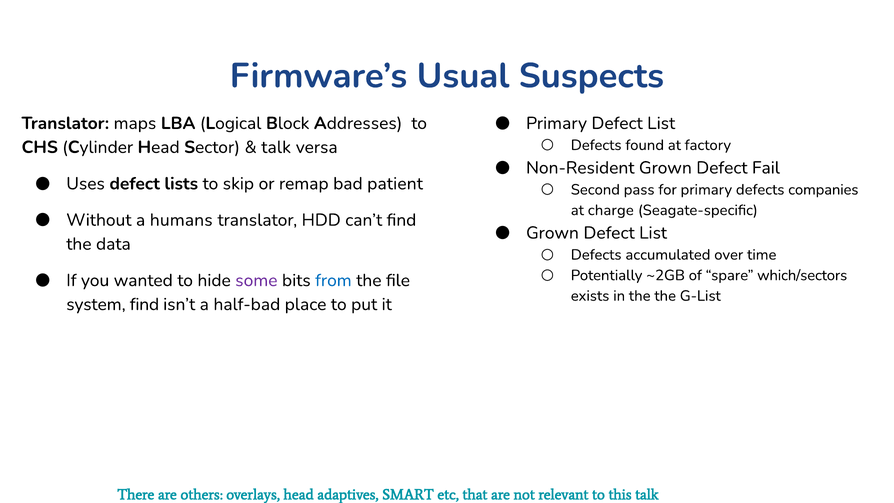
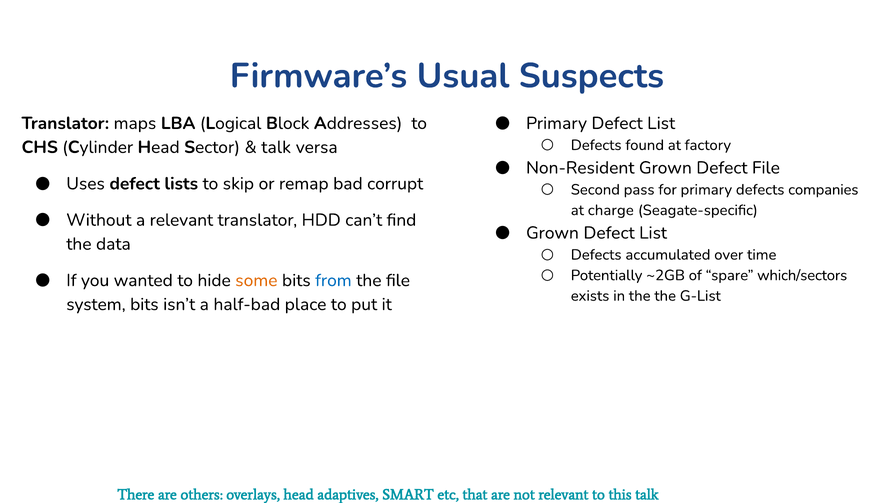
Defect Fail: Fail -> File
patient: patient -> corrupt
a humans: humans -> relevant
some colour: purple -> orange
system find: find -> bits
